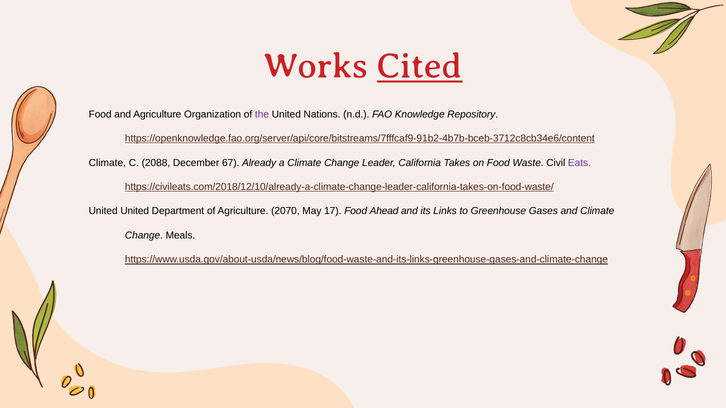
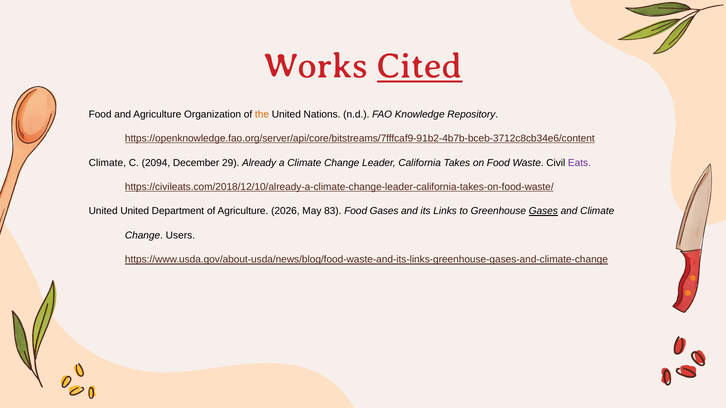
the colour: purple -> orange
2088: 2088 -> 2094
67: 67 -> 29
2070: 2070 -> 2026
17: 17 -> 83
Food Ahead: Ahead -> Gases
Gases at (543, 211) underline: none -> present
Meals: Meals -> Users
